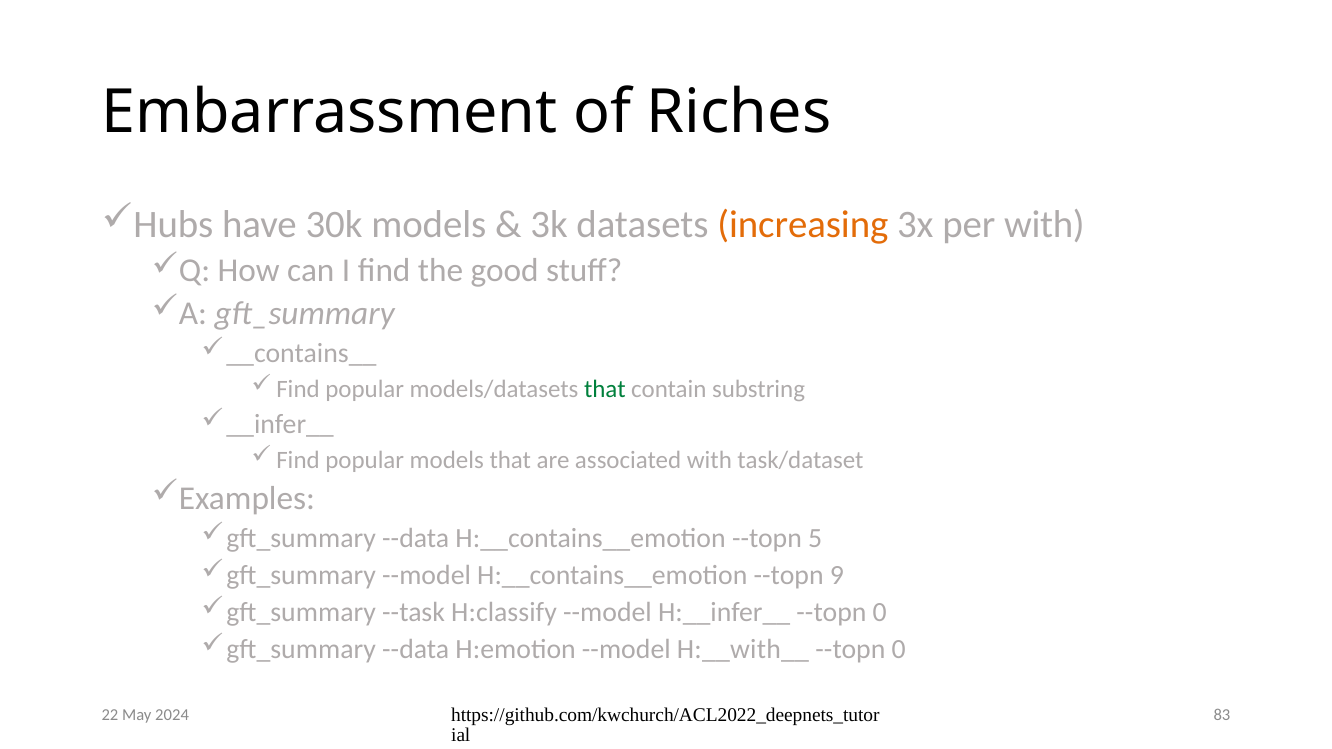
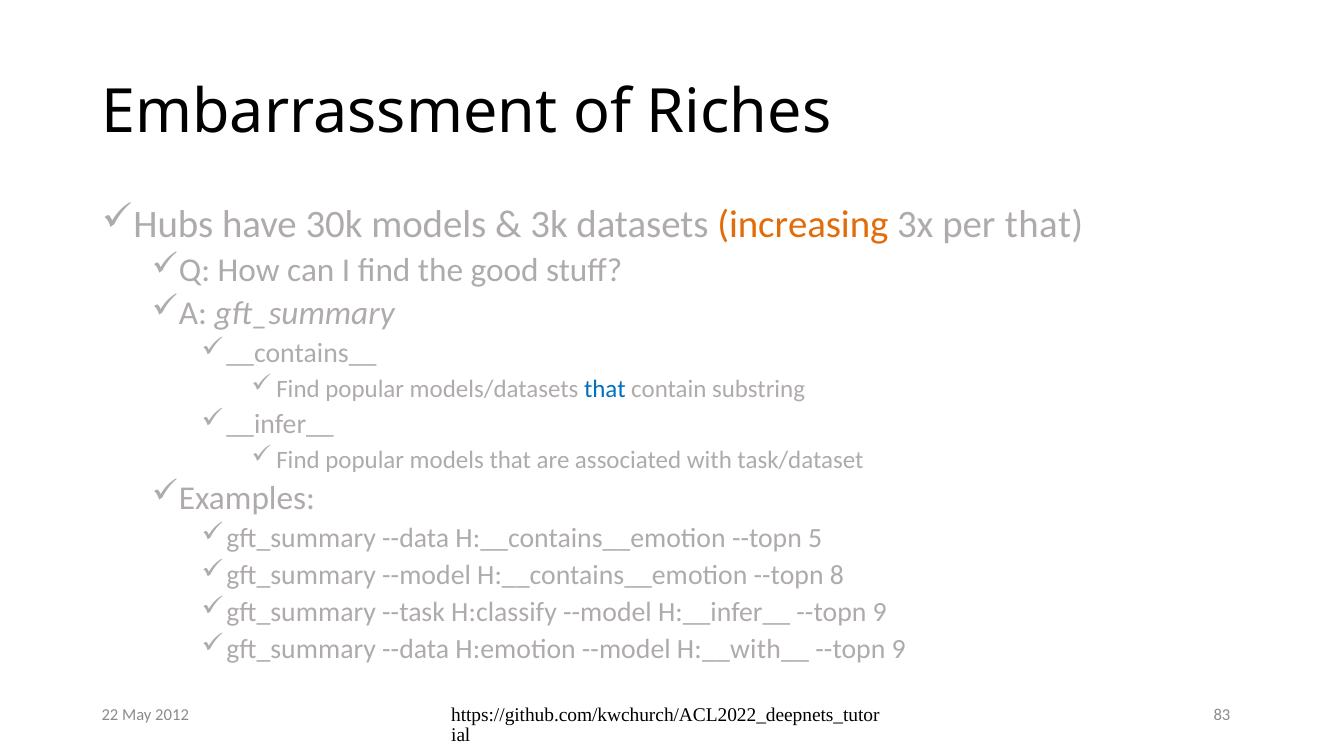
per with: with -> that
that at (605, 389) colour: green -> blue
9: 9 -> 8
H:__infer__ --topn 0: 0 -> 9
0 at (899, 649): 0 -> 9
2024: 2024 -> 2012
